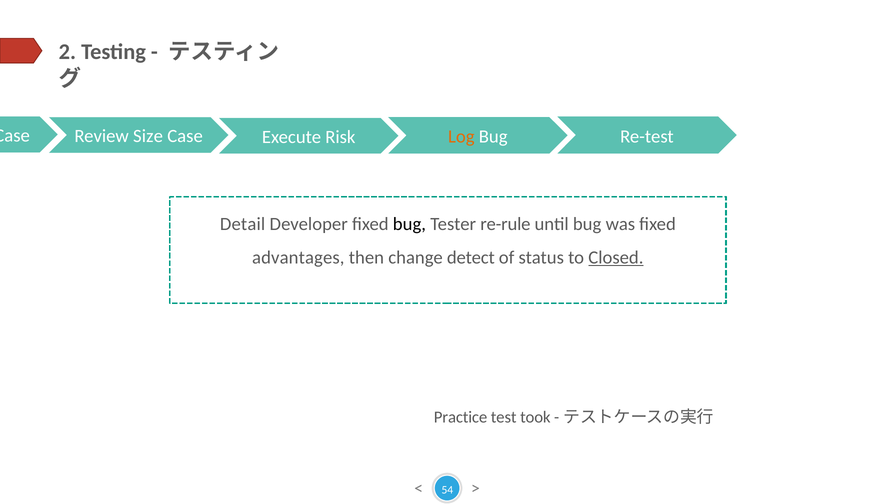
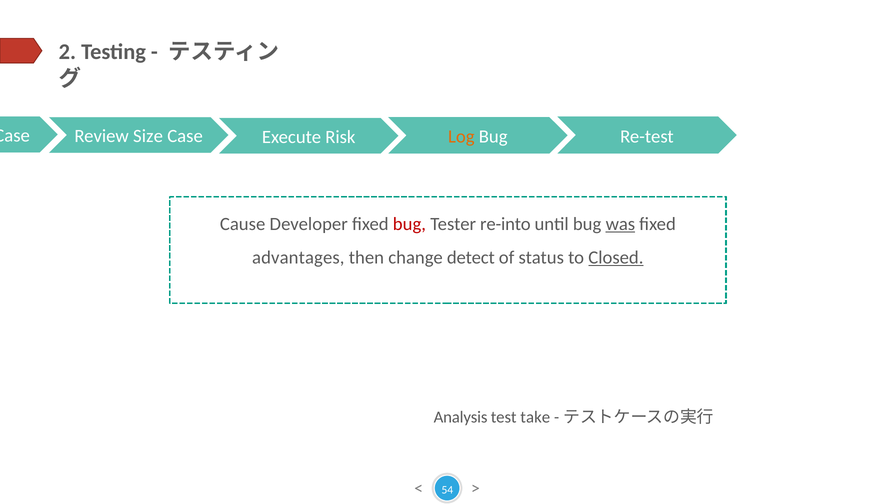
Detail: Detail -> Cause
bug at (409, 224) colour: black -> red
re-rule: re-rule -> re-into
was underline: none -> present
Practice: Practice -> Analysis
took: took -> take
